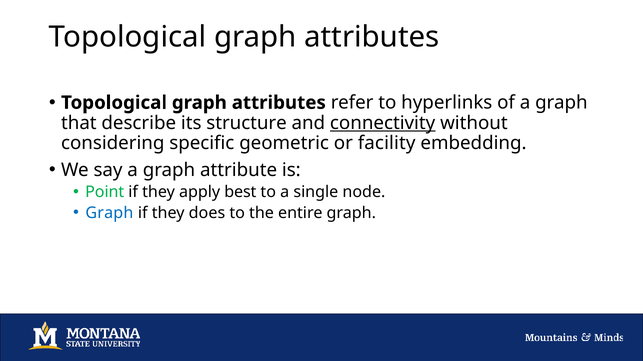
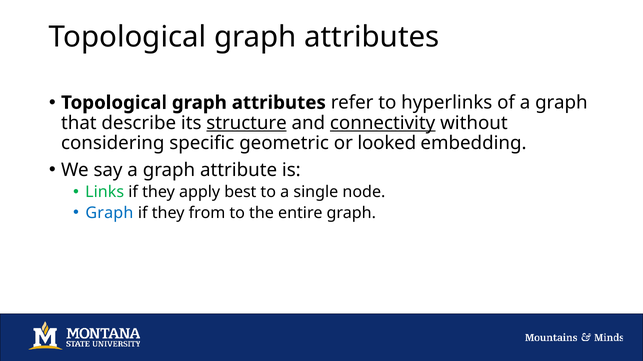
structure underline: none -> present
facility: facility -> looked
Point: Point -> Links
does: does -> from
